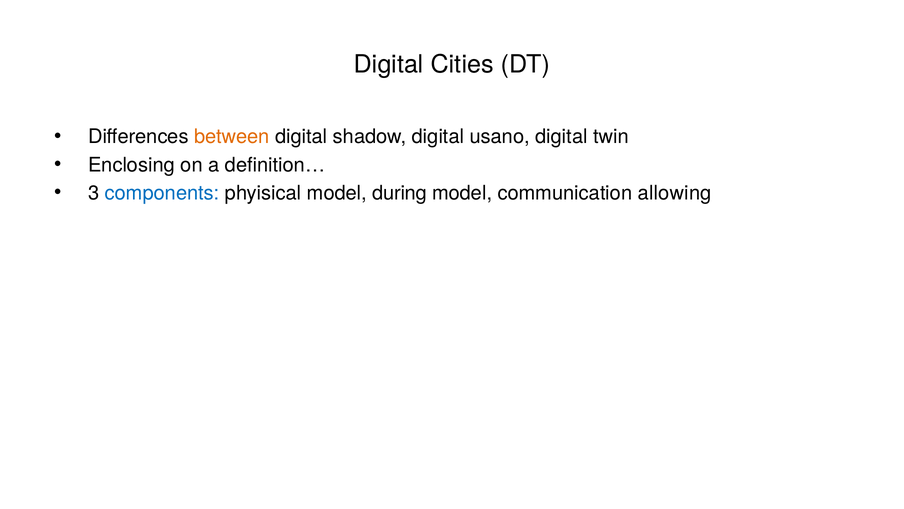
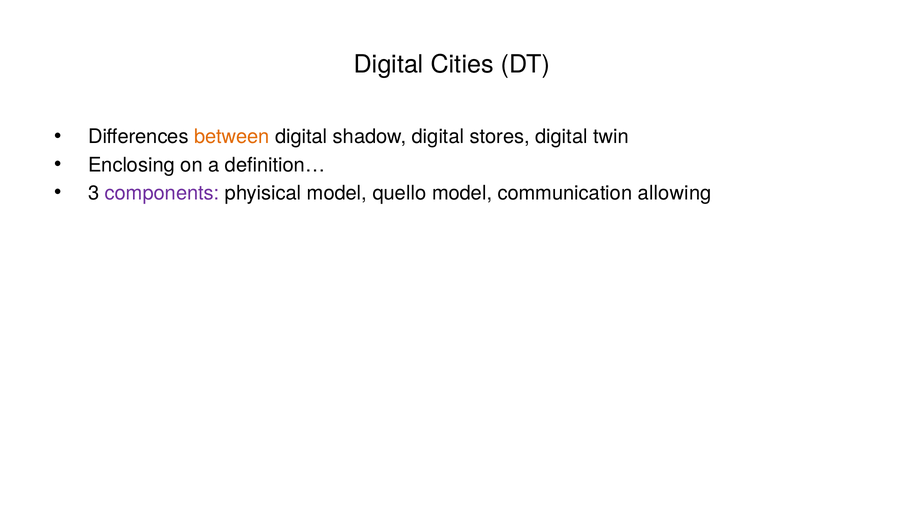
usano: usano -> stores
components colour: blue -> purple
during: during -> quello
